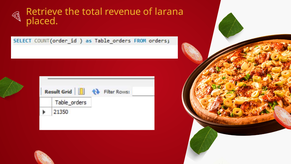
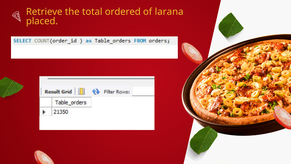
revenue: revenue -> ordered
